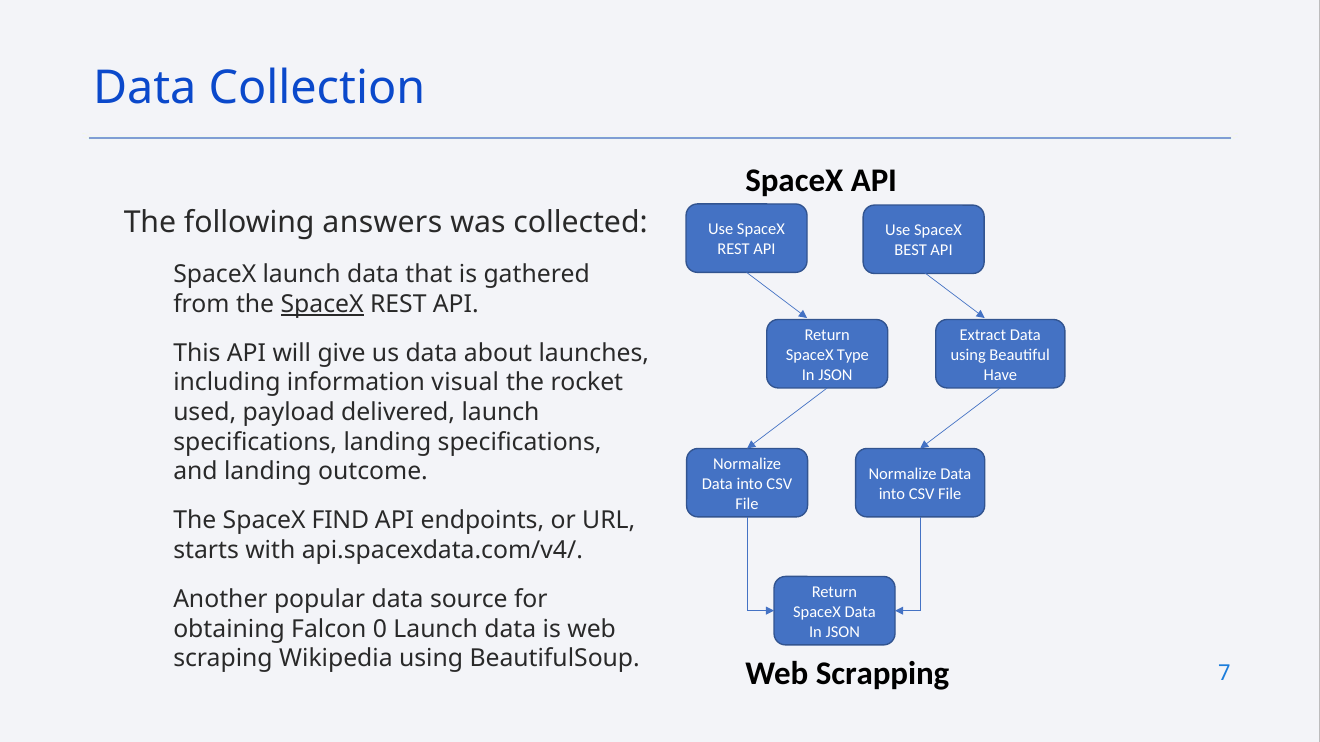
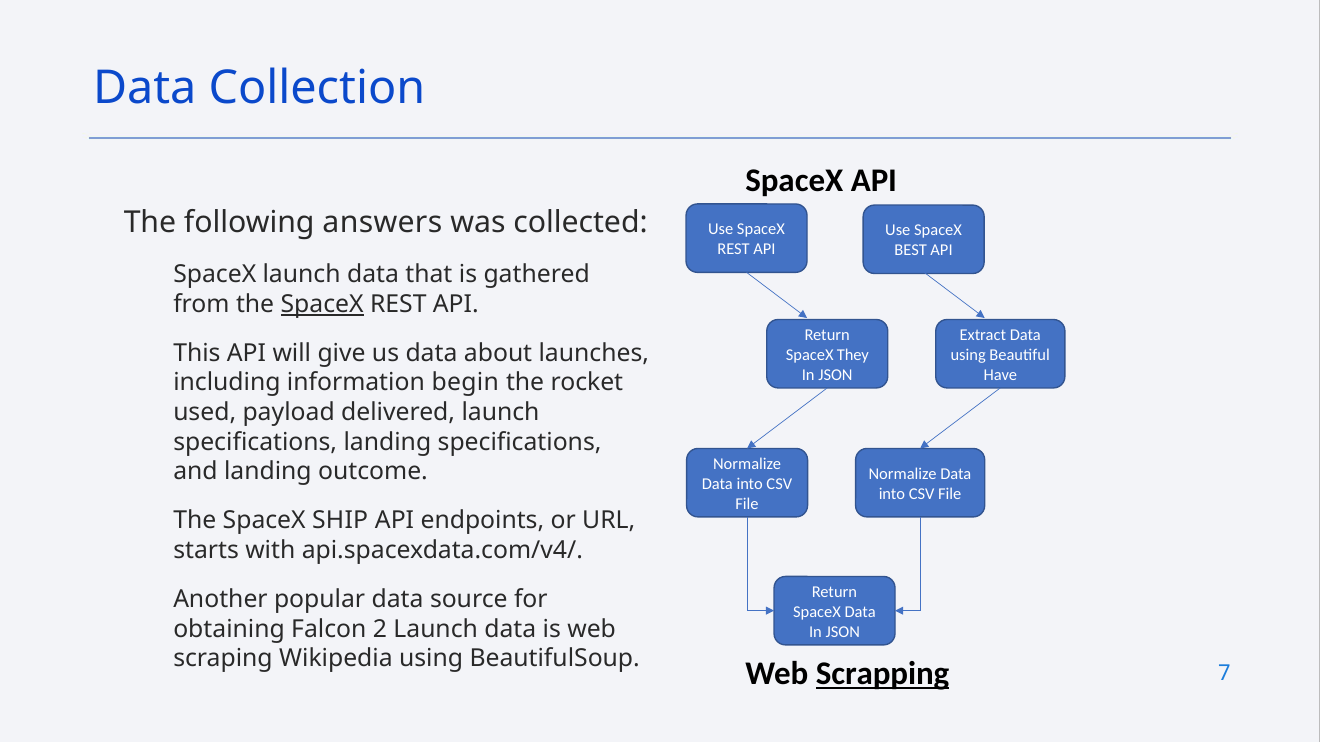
Type: Type -> They
visual: visual -> begin
FIND: FIND -> SHIP
0: 0 -> 2
Scrapping underline: none -> present
